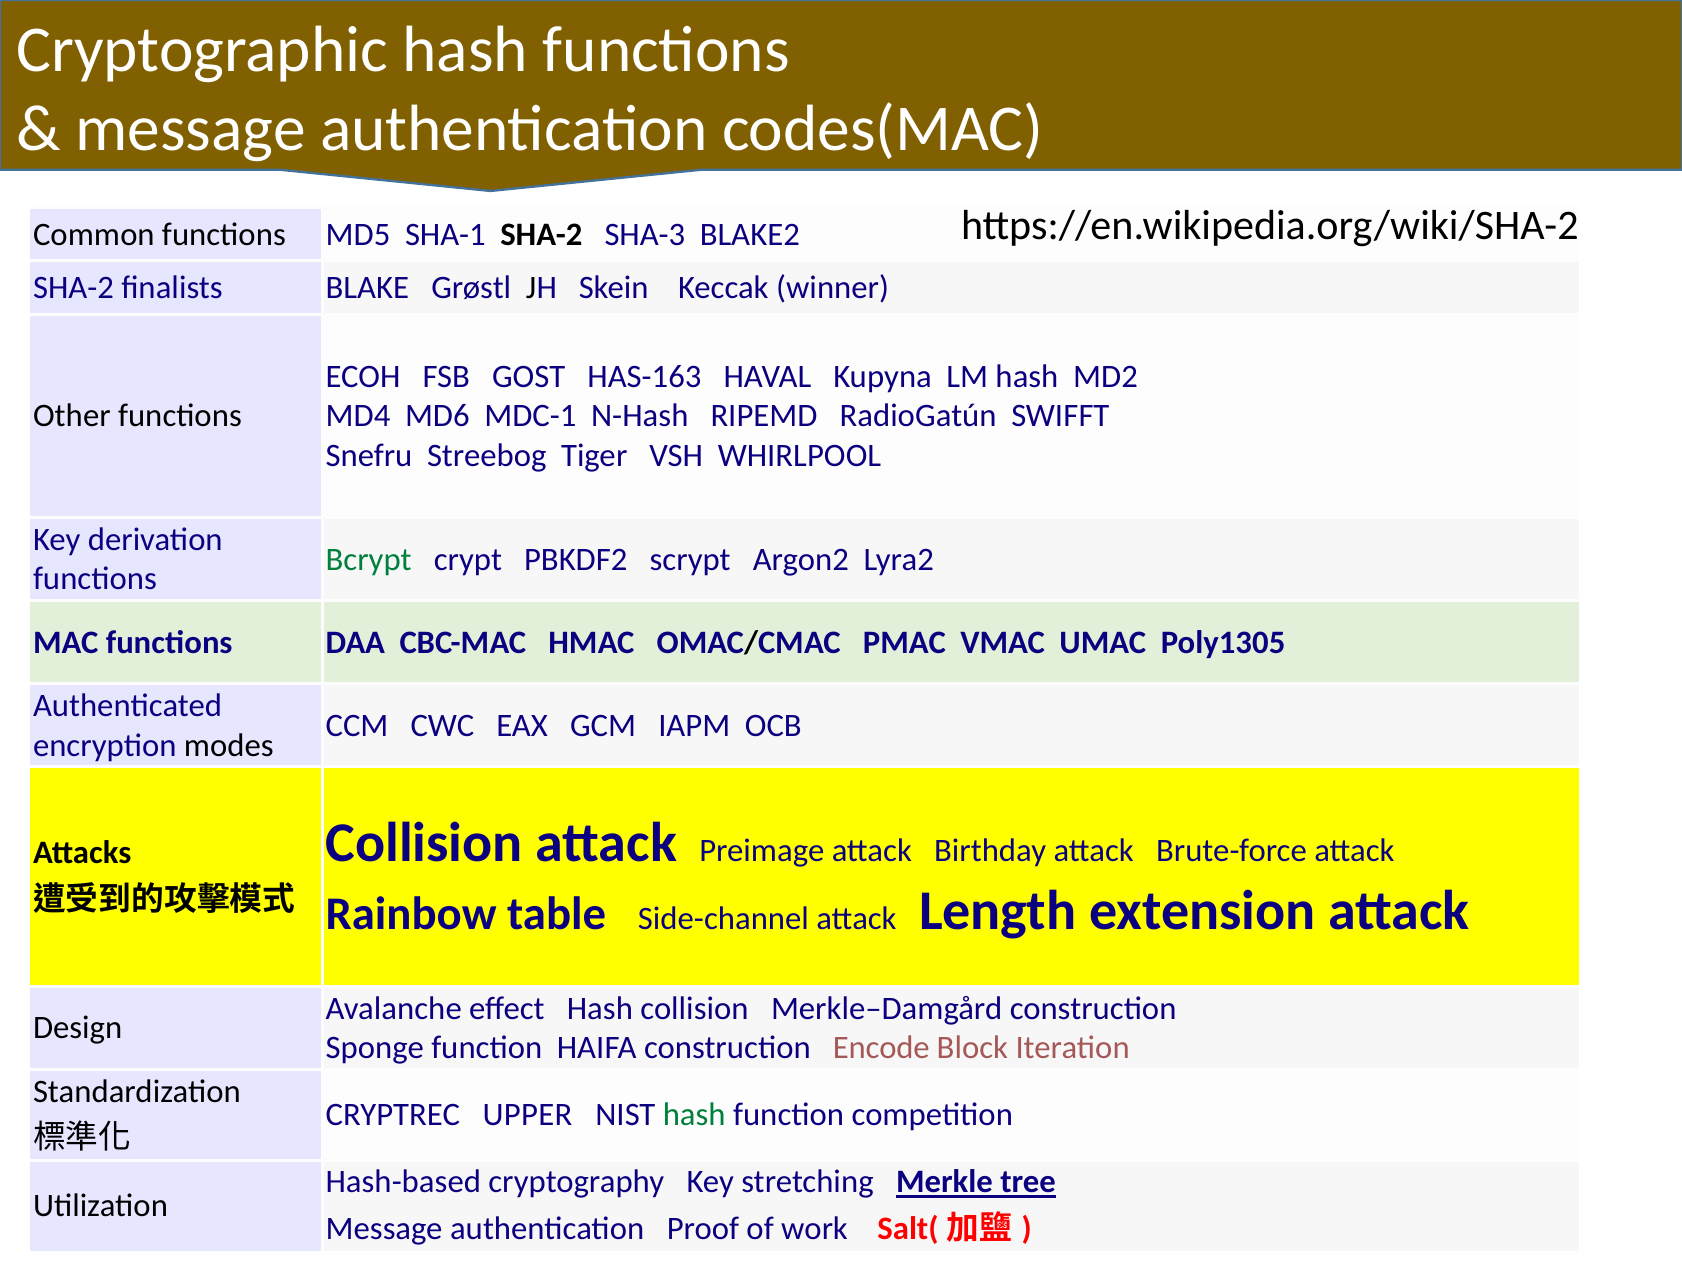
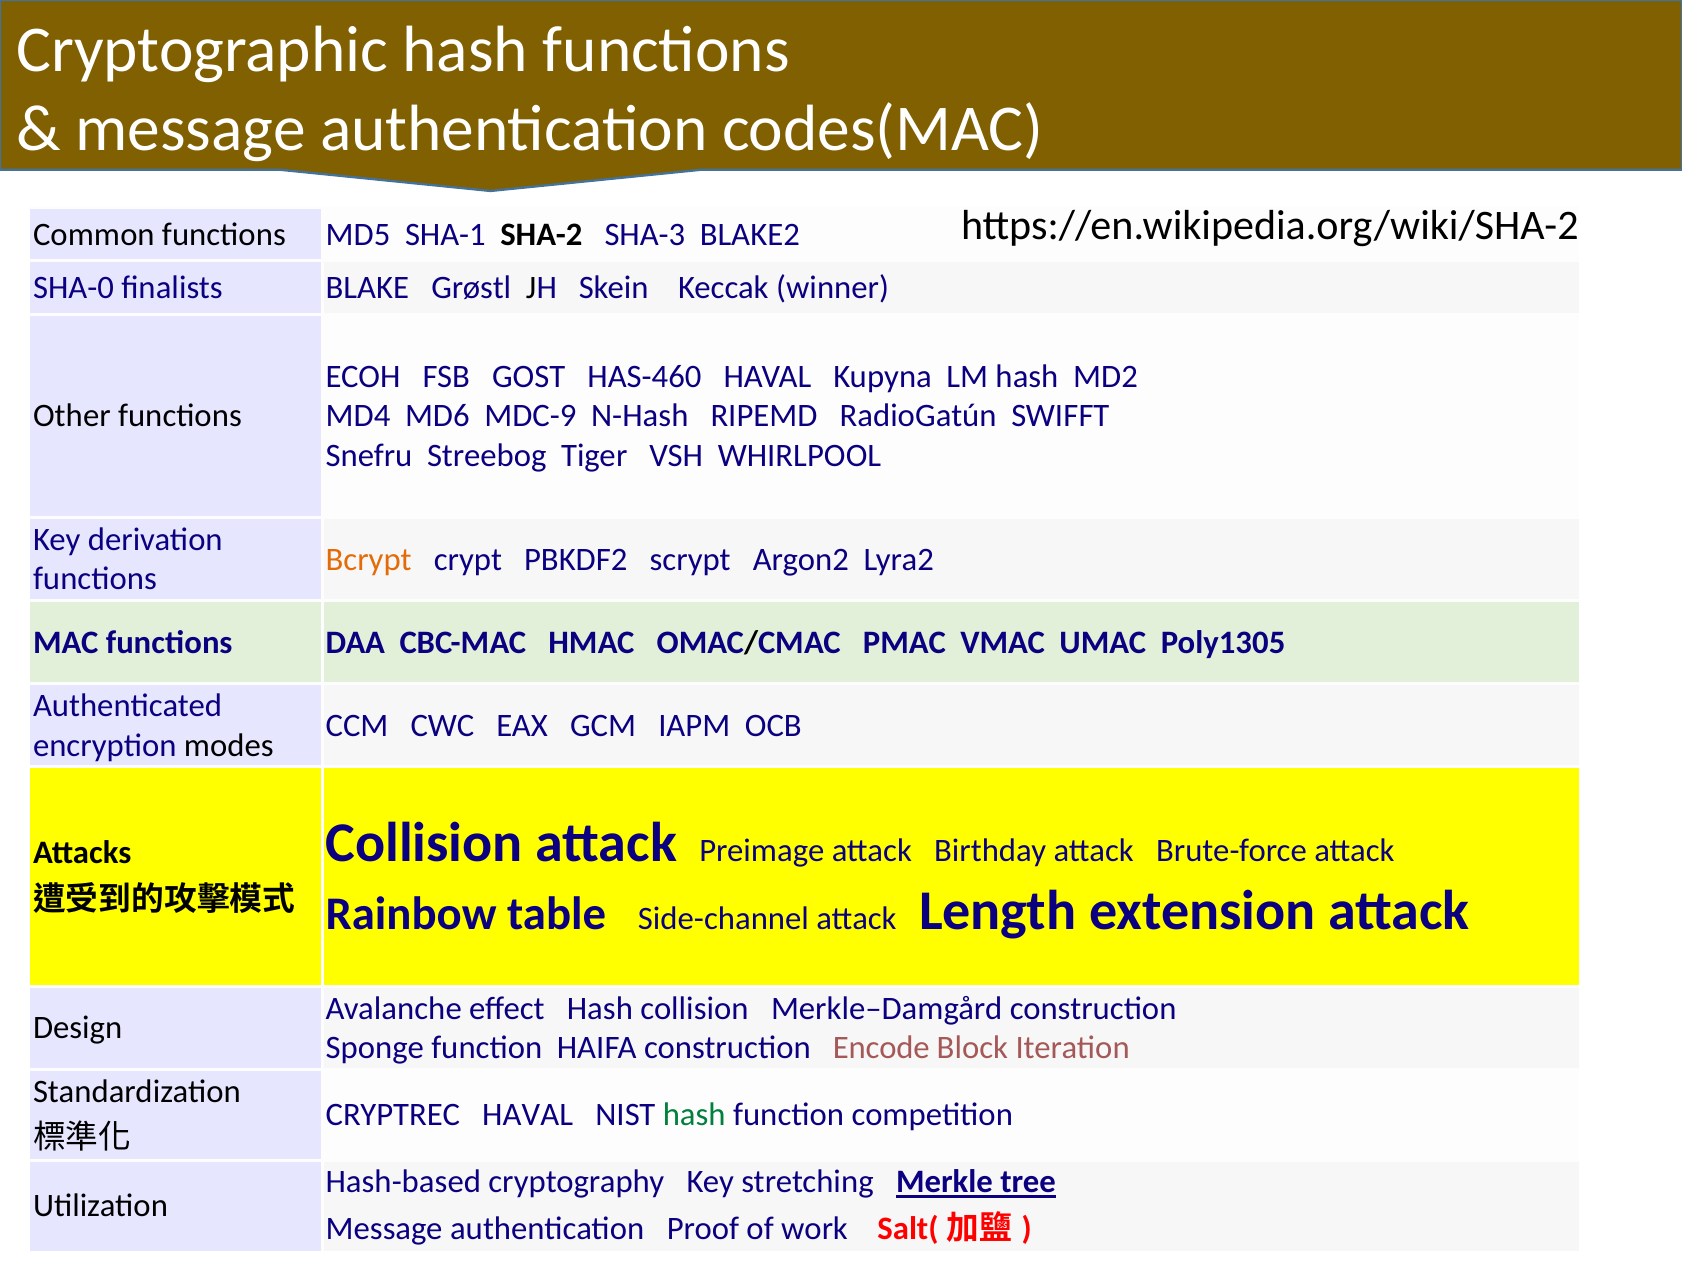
SHA-2 at (73, 288): SHA-2 -> SHA-0
HAS-163: HAS-163 -> HAS-460
MDC-1: MDC-1 -> MDC-9
Bcrypt colour: green -> orange
CRYPTREC UPPER: UPPER -> HAVAL
